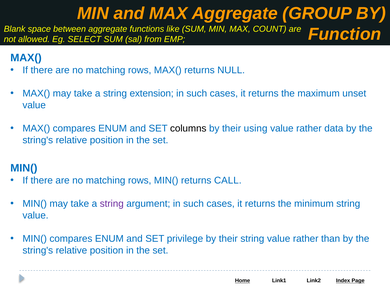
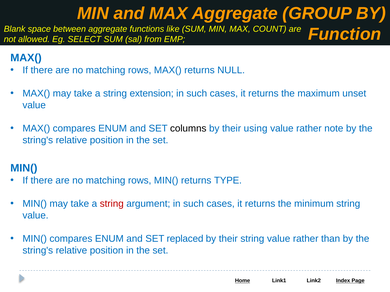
data: data -> note
CALL: CALL -> TYPE
string at (112, 204) colour: purple -> red
privilege: privilege -> replaced
